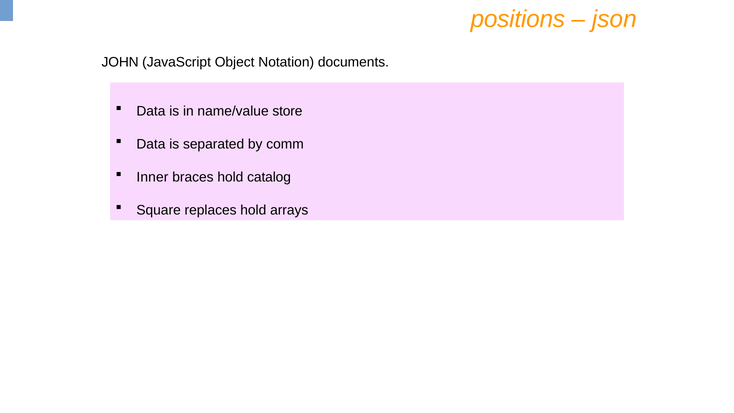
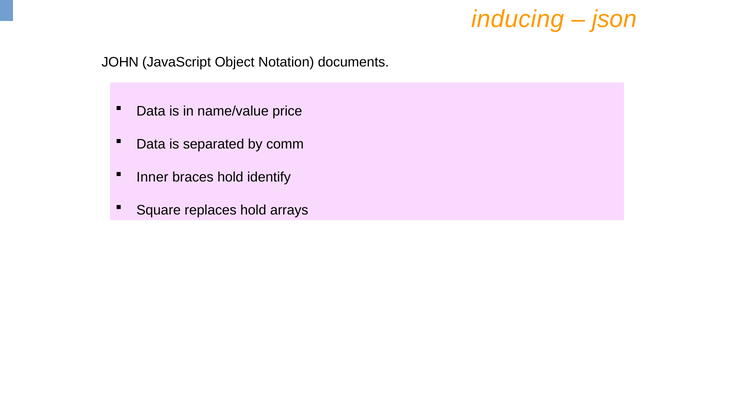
positions: positions -> inducing
store: store -> price
catalog: catalog -> identify
